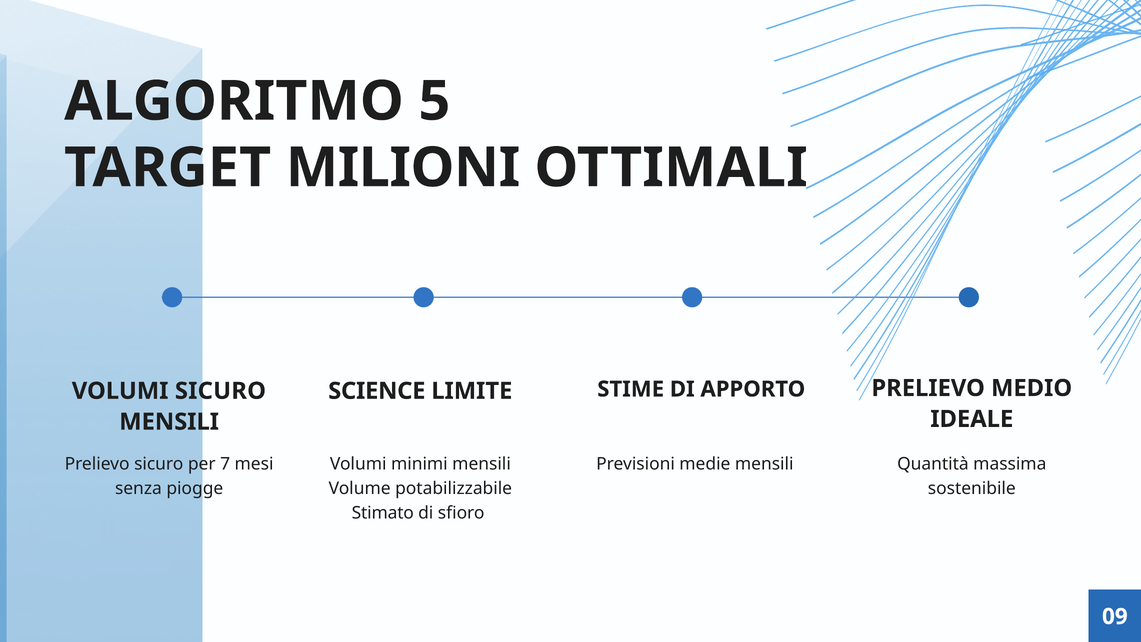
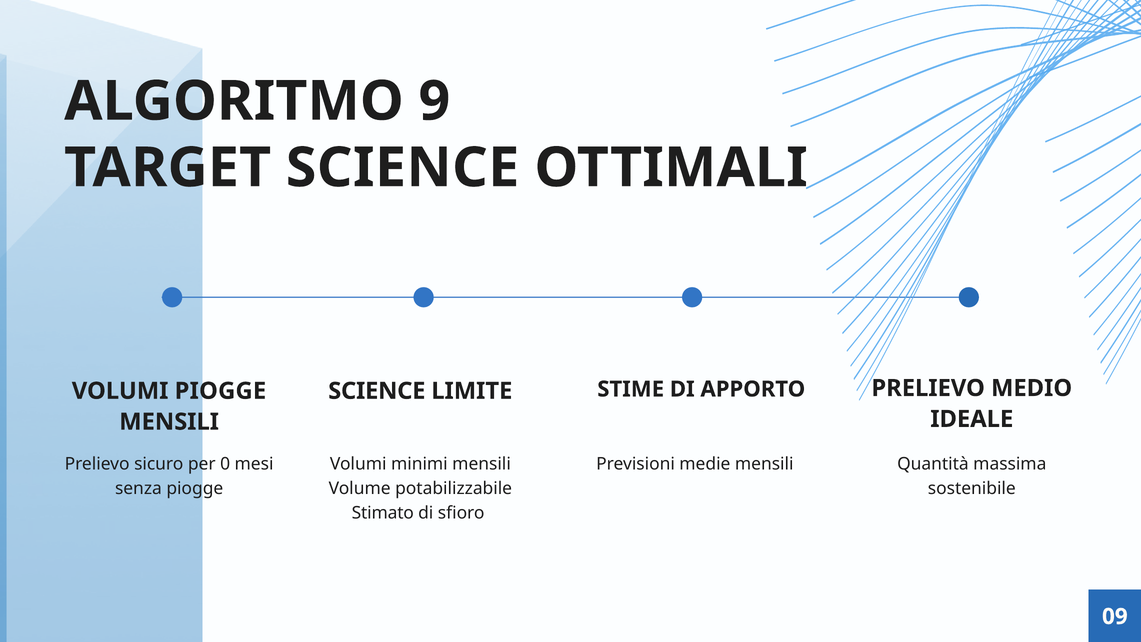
5: 5 -> 9
TARGET MILIONI: MILIONI -> SCIENCE
VOLUMI SICURO: SICURO -> PIOGGE
7: 7 -> 0
